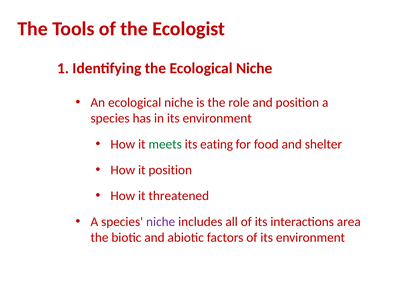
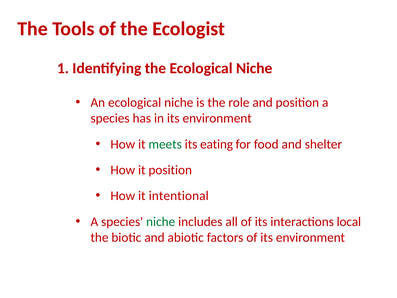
threatened: threatened -> intentional
niche at (161, 221) colour: purple -> green
area: area -> local
